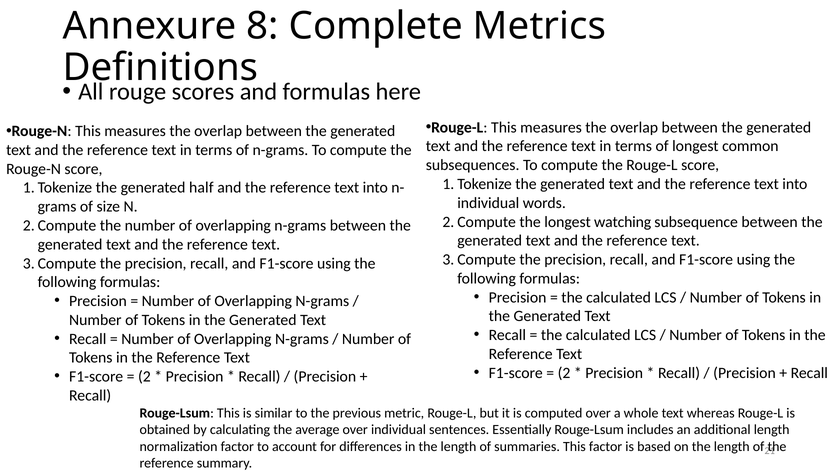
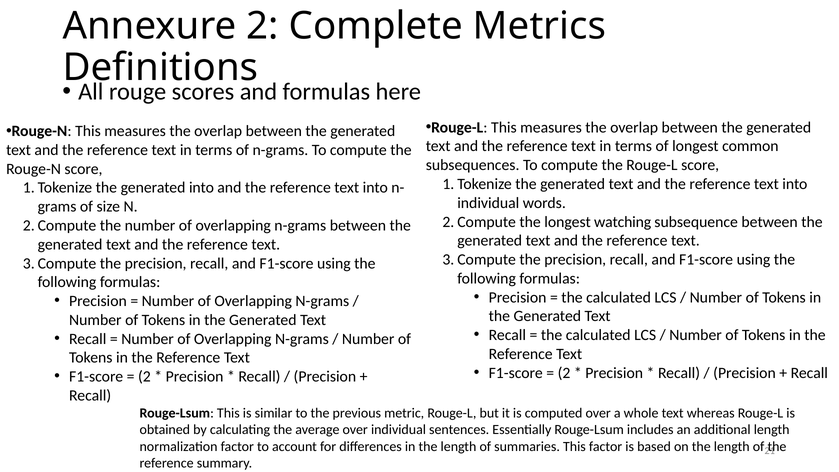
Annexure 8: 8 -> 2
generated half: half -> into
